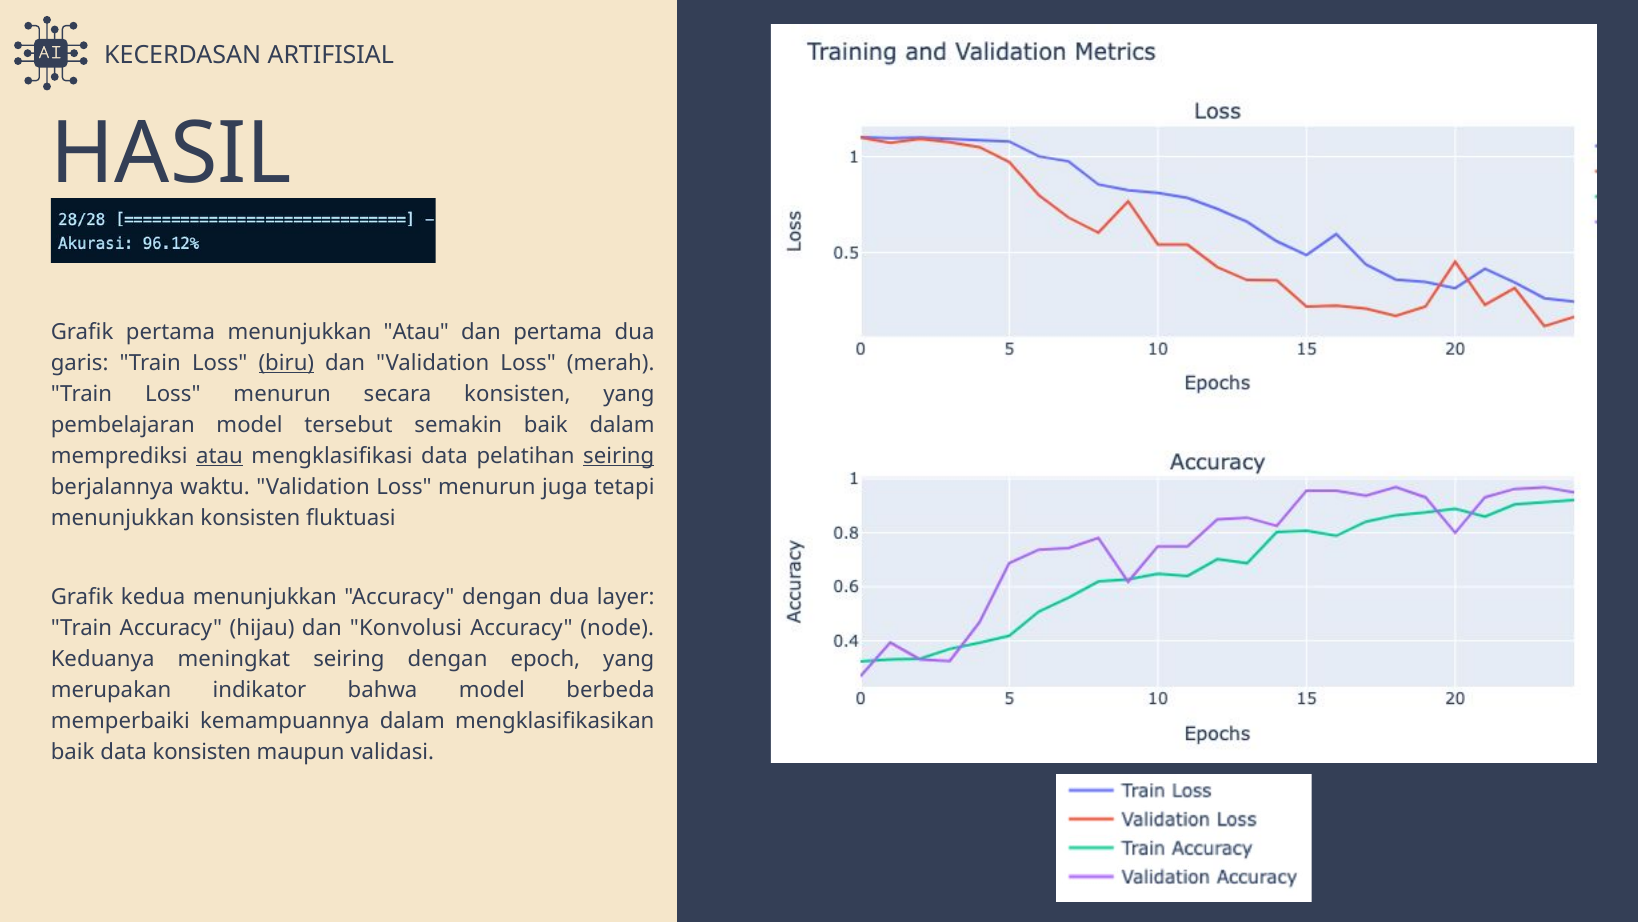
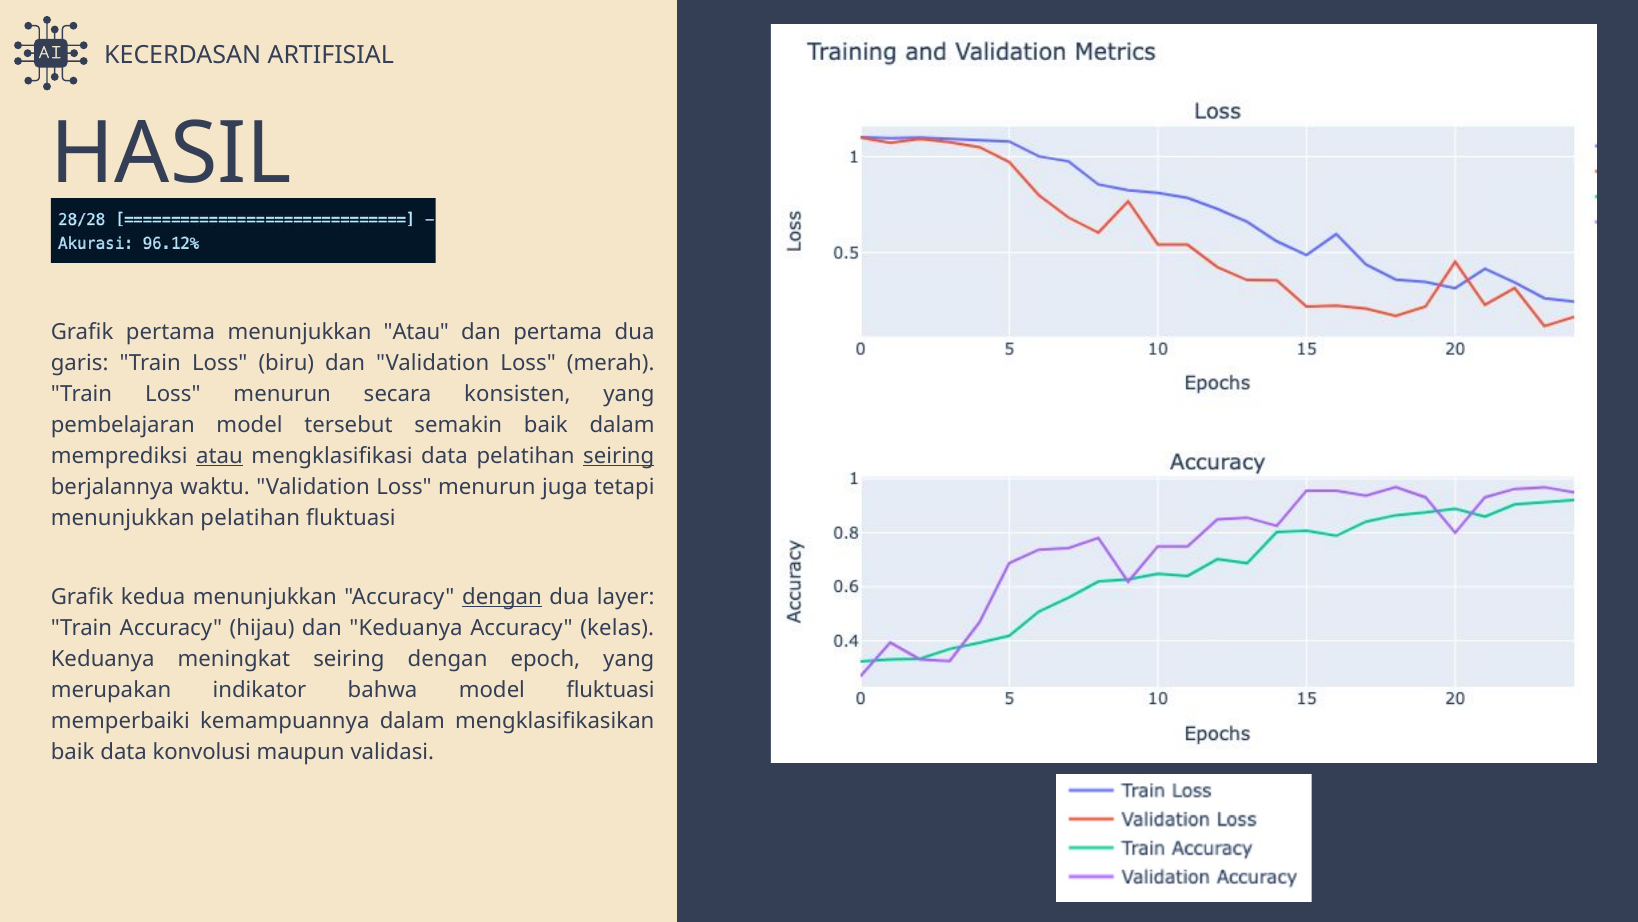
biru underline: present -> none
menunjukkan konsisten: konsisten -> pelatihan
dengan at (502, 597) underline: none -> present
dan Konvolusi: Konvolusi -> Keduanya
node: node -> kelas
model berbeda: berbeda -> fluktuasi
data konsisten: konsisten -> konvolusi
